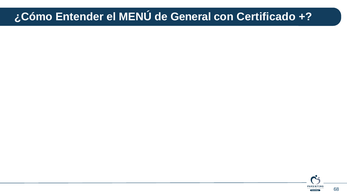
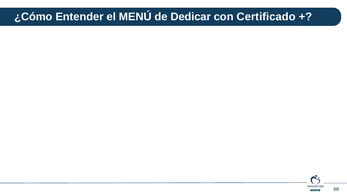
General: General -> Dedicar
